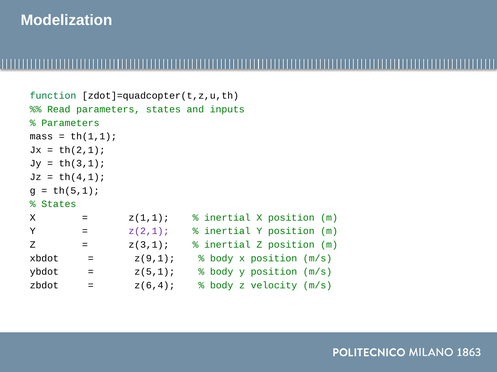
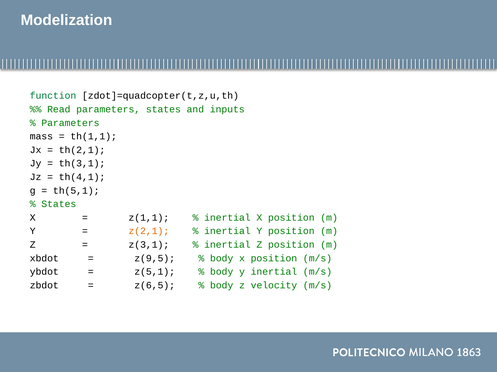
z(2,1 colour: purple -> orange
z(9,1: z(9,1 -> z(9,5
body y position: position -> inertial
z(6,4: z(6,4 -> z(6,5
